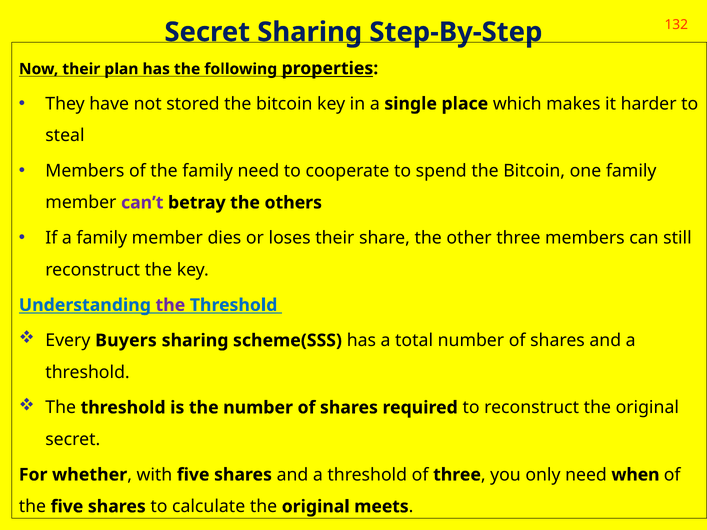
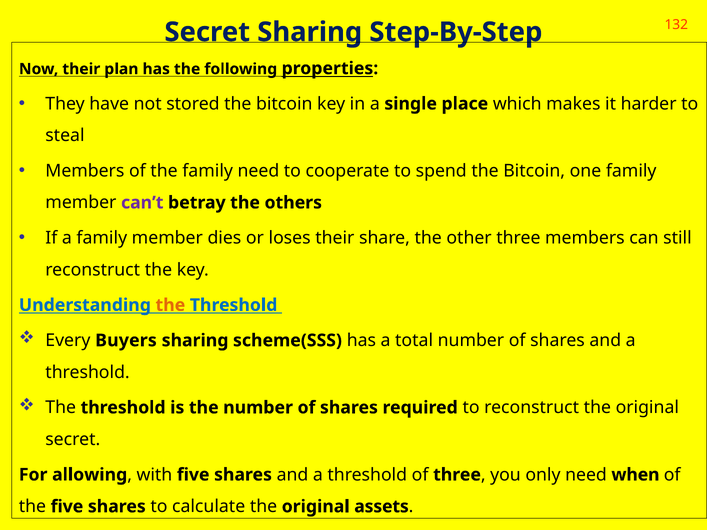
the at (170, 305) colour: purple -> orange
whether: whether -> allowing
meets: meets -> assets
